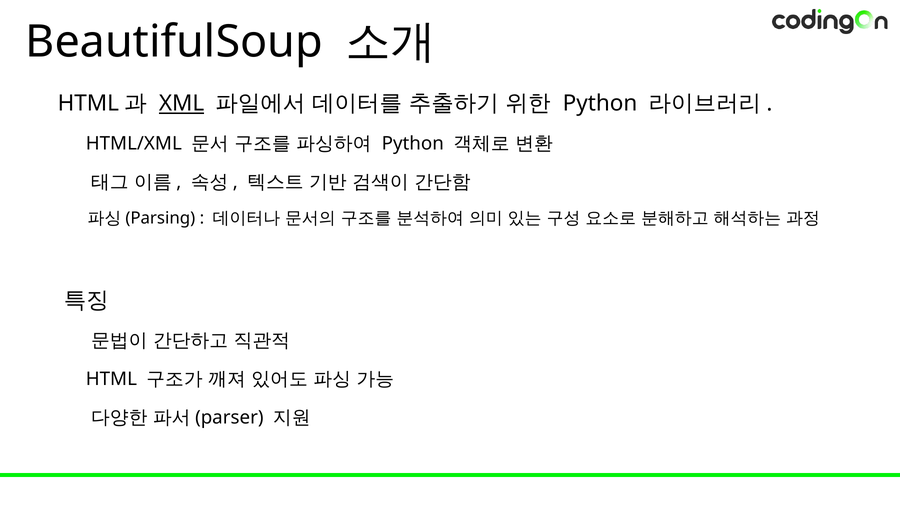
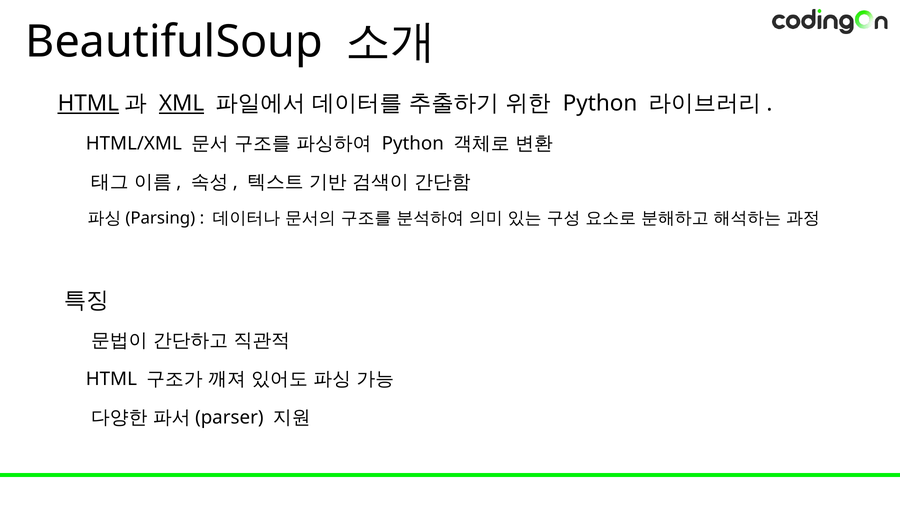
HTML at (88, 103) underline: none -> present
